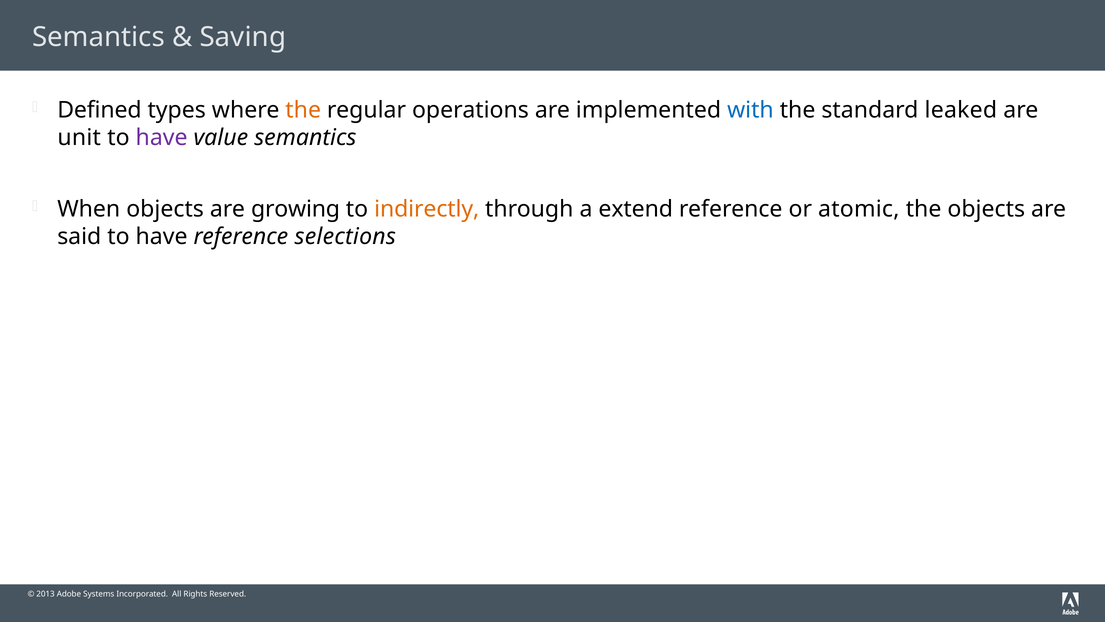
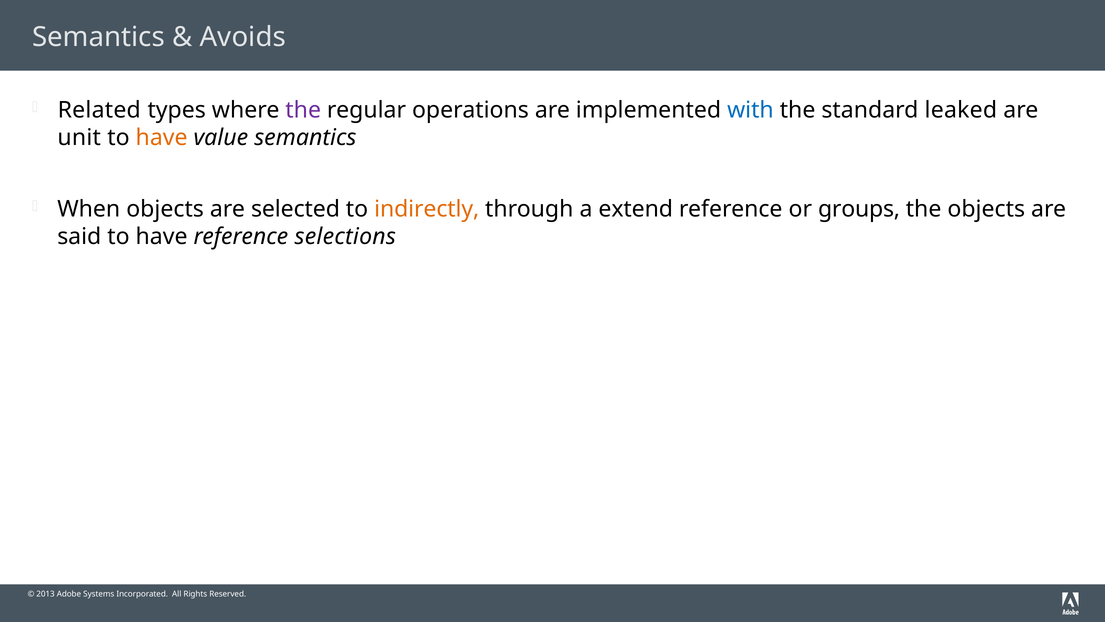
Saving: Saving -> Avoids
Defined: Defined -> Related
the at (303, 110) colour: orange -> purple
have at (162, 138) colour: purple -> orange
growing: growing -> selected
atomic: atomic -> groups
